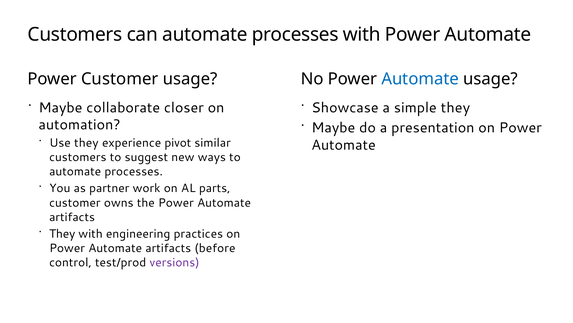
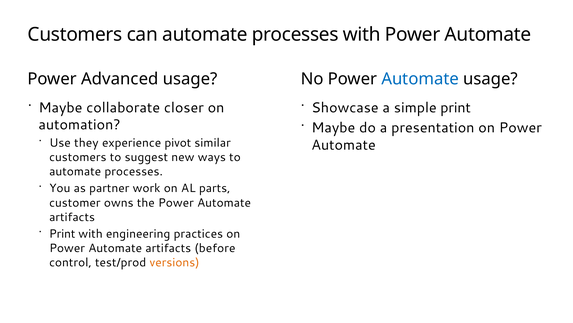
Power Customer: Customer -> Advanced
simple they: they -> print
They at (62, 233): They -> Print
versions colour: purple -> orange
